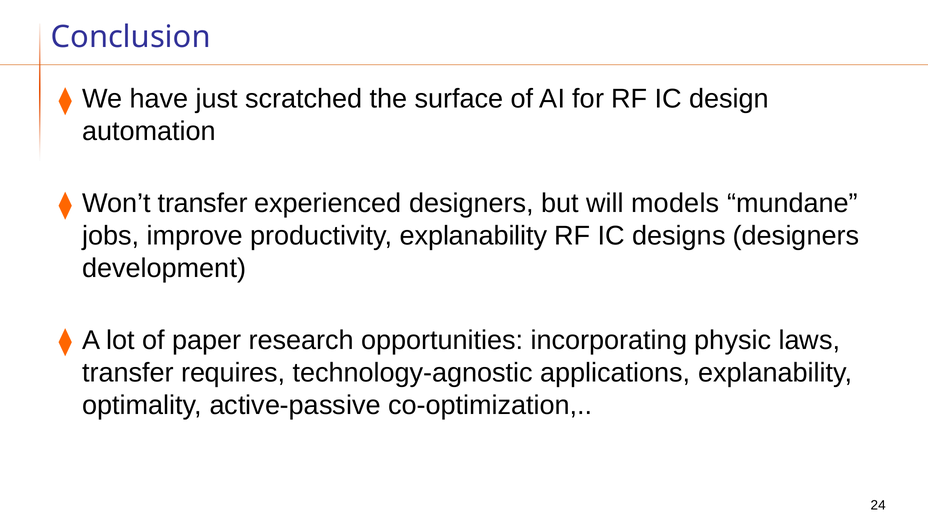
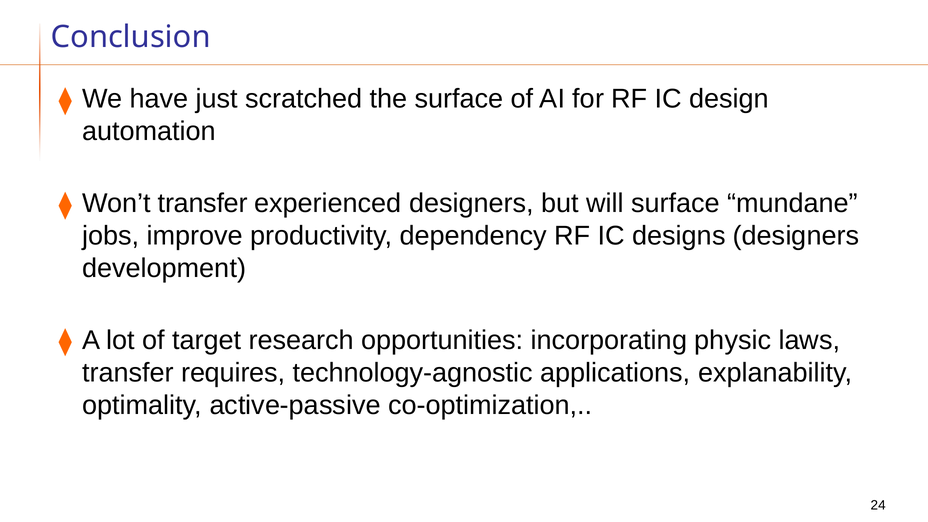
will models: models -> surface
productivity explanability: explanability -> dependency
paper: paper -> target
